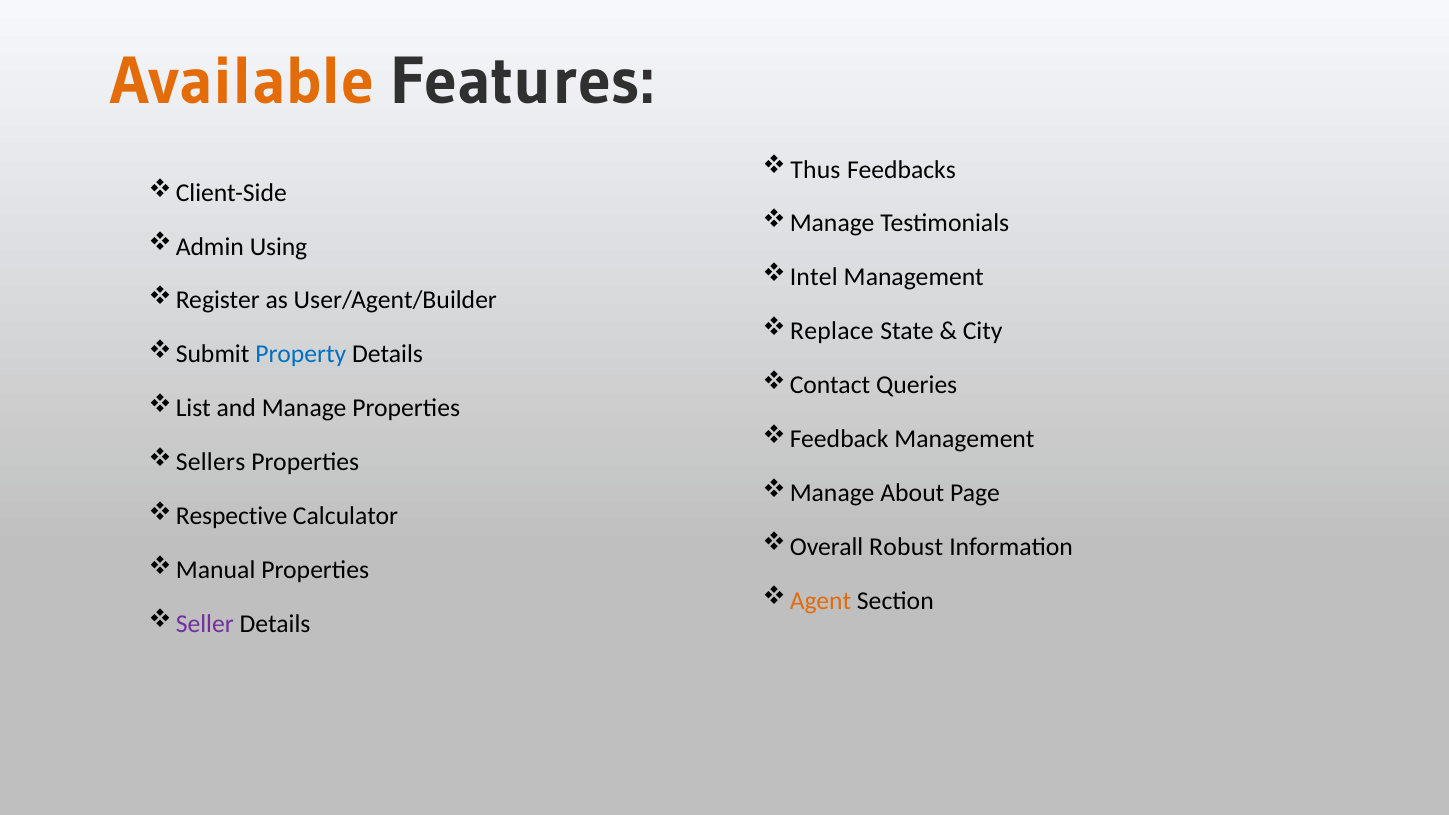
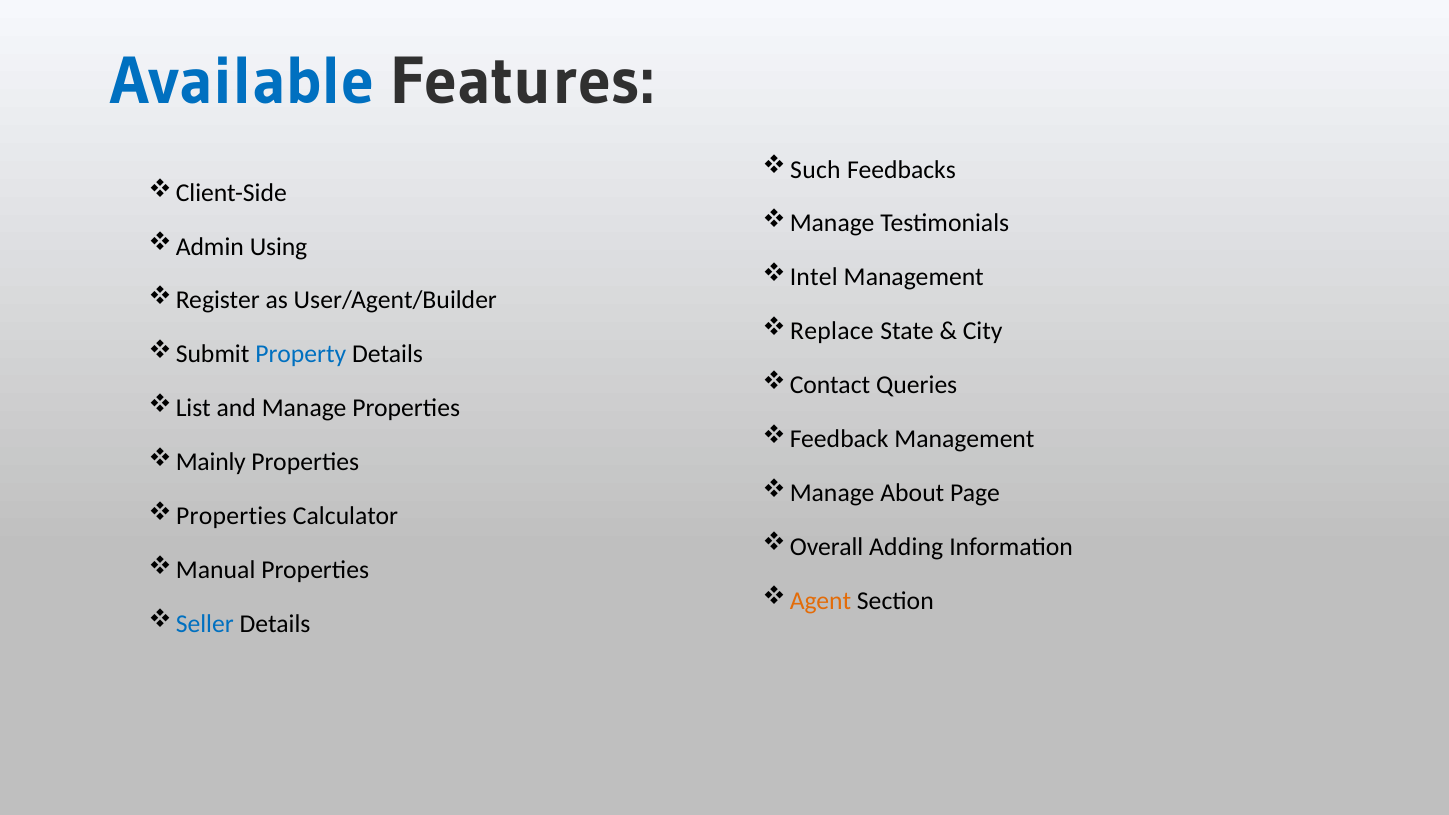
Available colour: orange -> blue
Thus: Thus -> Such
Sellers: Sellers -> Mainly
Respective at (232, 516): Respective -> Properties
Robust: Robust -> Adding
Seller colour: purple -> blue
